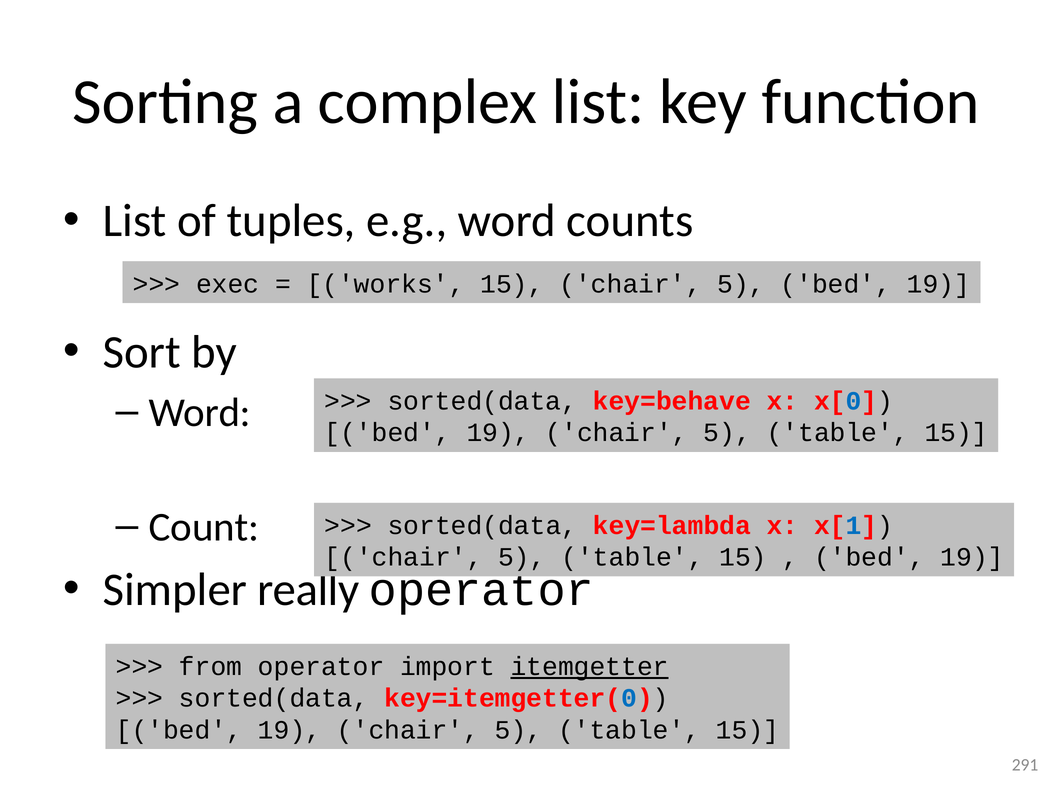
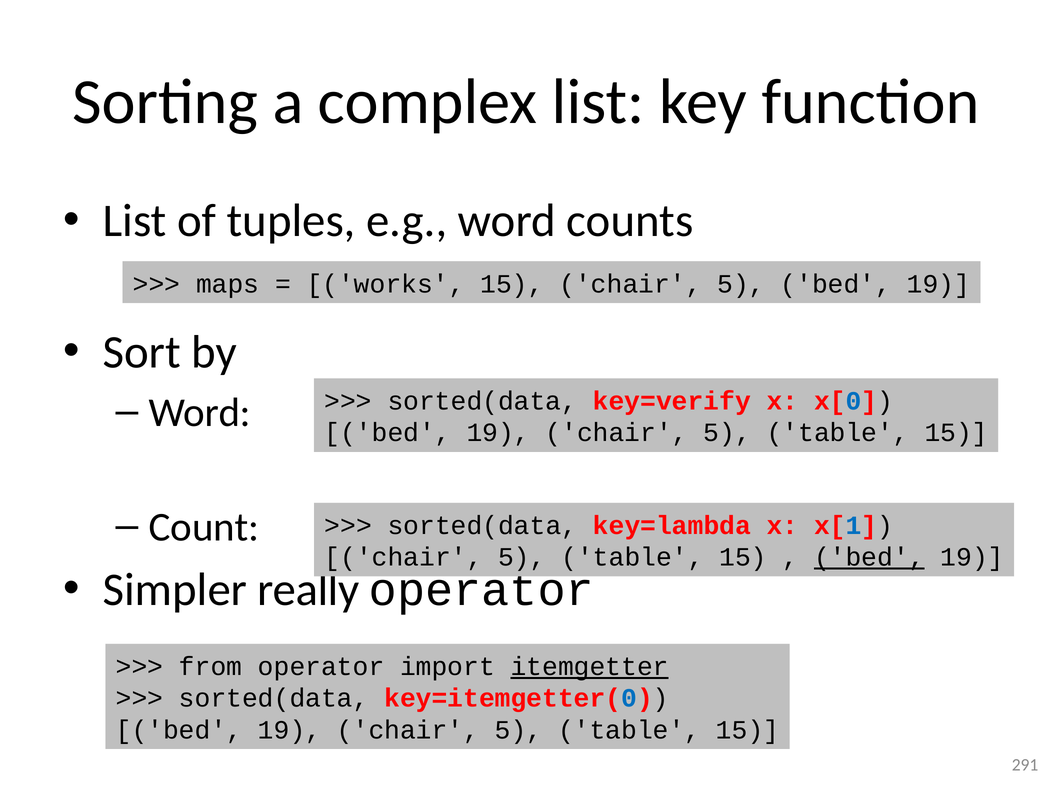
exec: exec -> maps
key=behave: key=behave -> key=verify
bed at (869, 557) underline: none -> present
